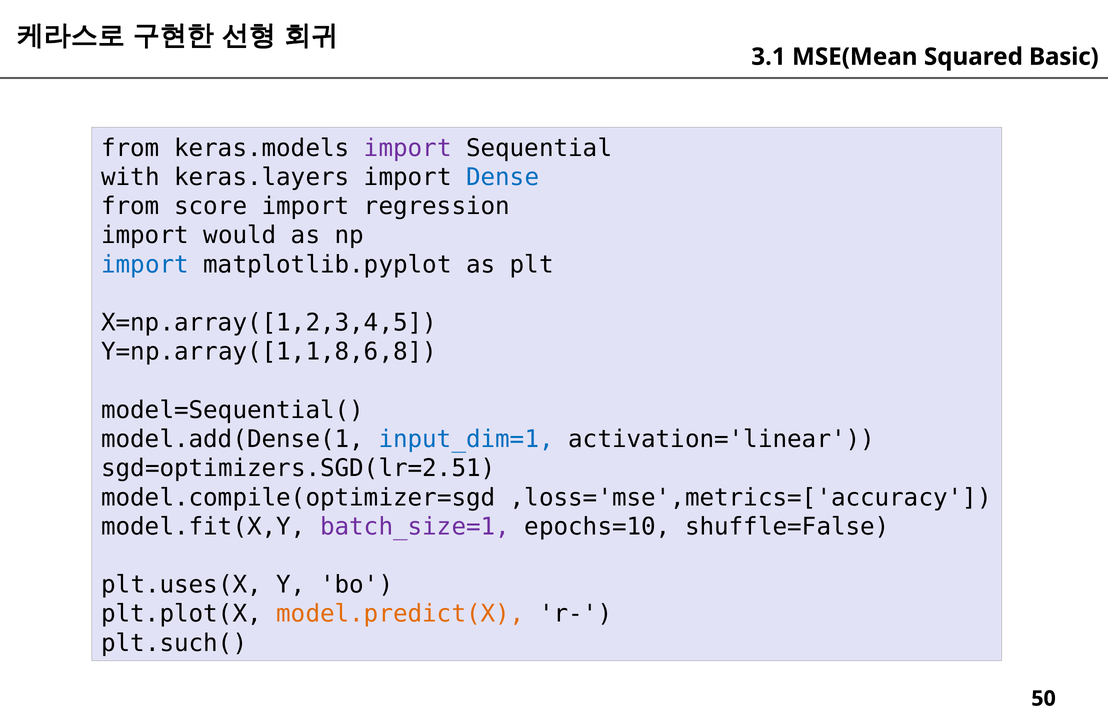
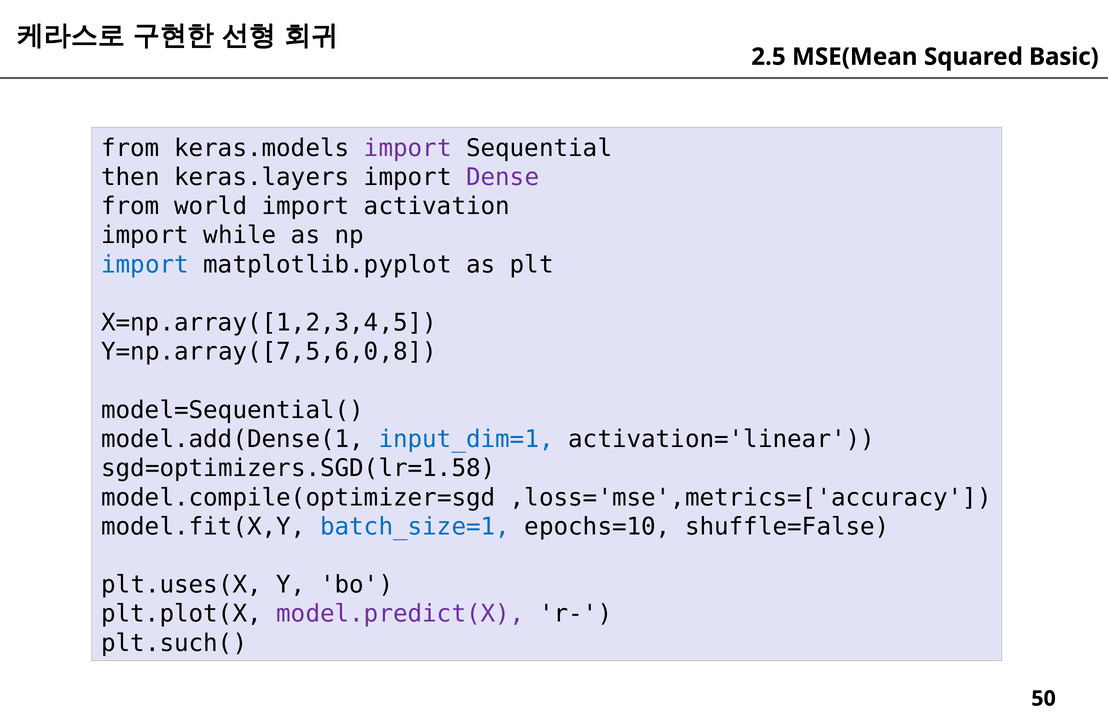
3.1: 3.1 -> 2.5
with: with -> then
Dense colour: blue -> purple
score: score -> world
regression: regression -> activation
would: would -> while
Y=np.array([1,1,8,6,8: Y=np.array([1,1,8,6,8 -> Y=np.array([7,5,6,0,8
sgd=optimizers.SGD(lr=2.51: sgd=optimizers.SGD(lr=2.51 -> sgd=optimizers.SGD(lr=1.58
batch_size=1 colour: purple -> blue
model.predict(X colour: orange -> purple
